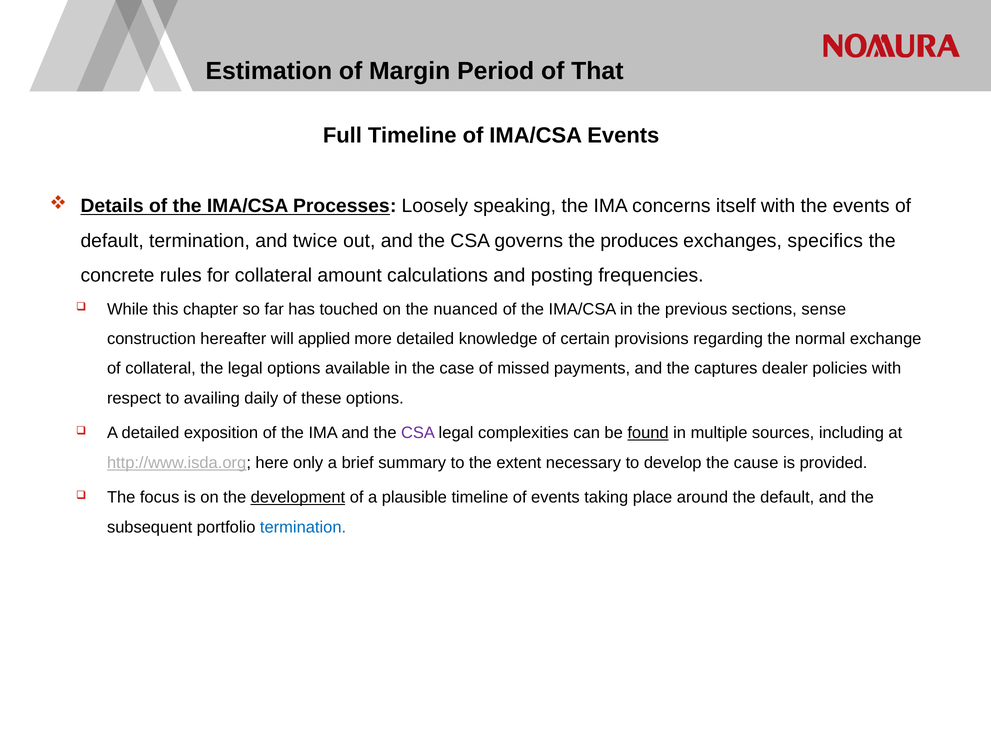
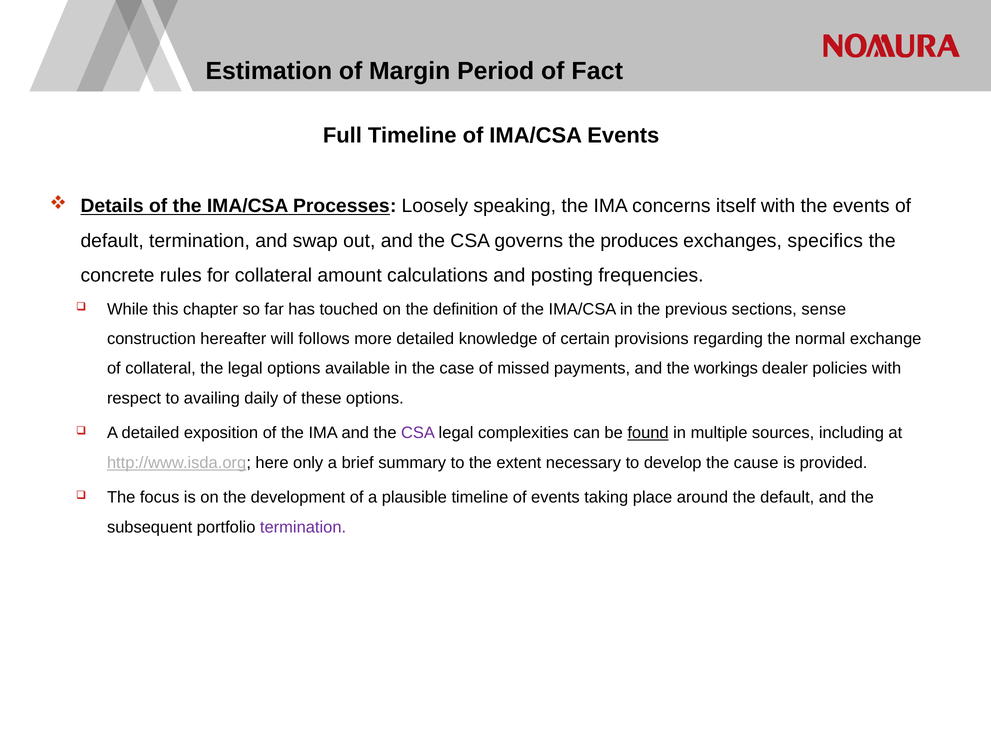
That: That -> Fact
twice: twice -> swap
nuanced: nuanced -> definition
applied: applied -> follows
captures: captures -> workings
development underline: present -> none
termination at (303, 527) colour: blue -> purple
